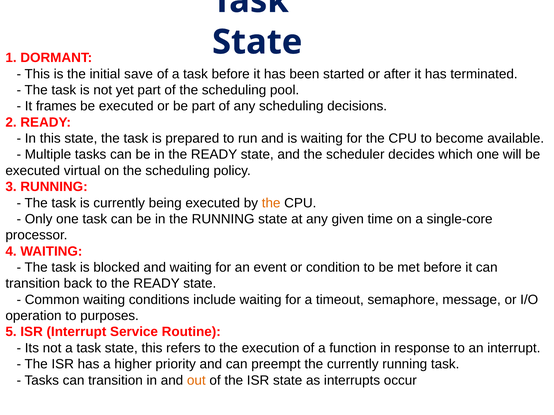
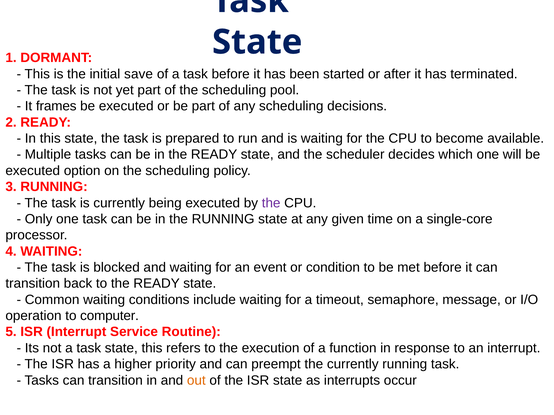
virtual: virtual -> option
the at (271, 203) colour: orange -> purple
purposes: purposes -> computer
